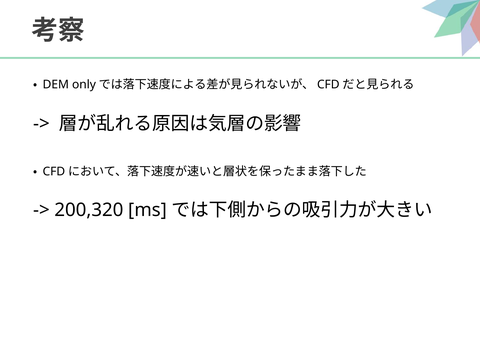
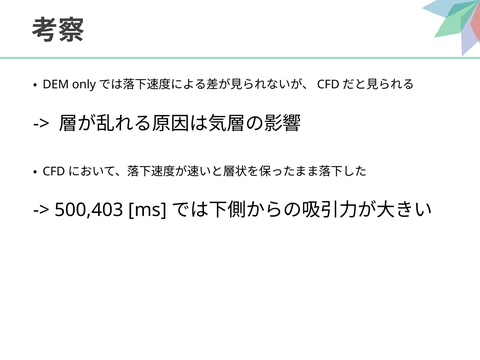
200,320: 200,320 -> 500,403
